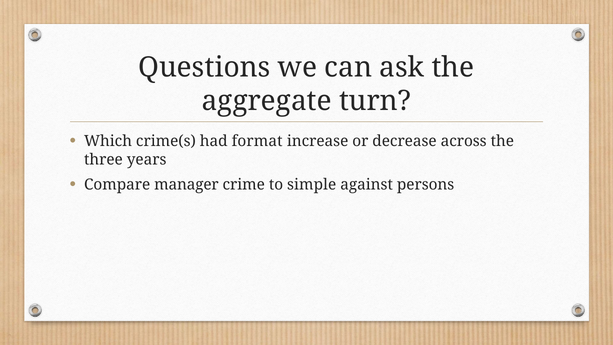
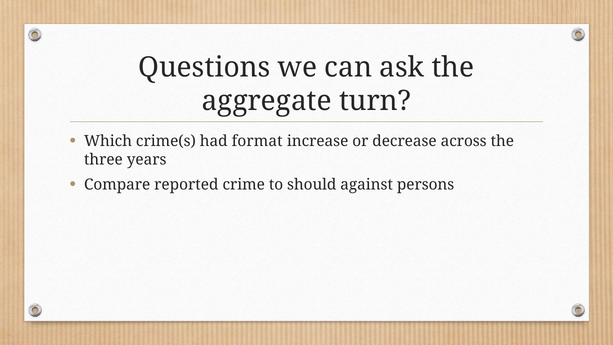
manager: manager -> reported
simple: simple -> should
